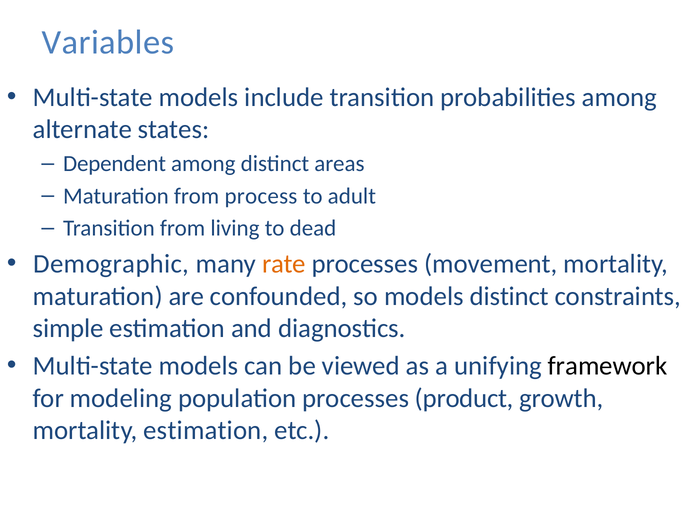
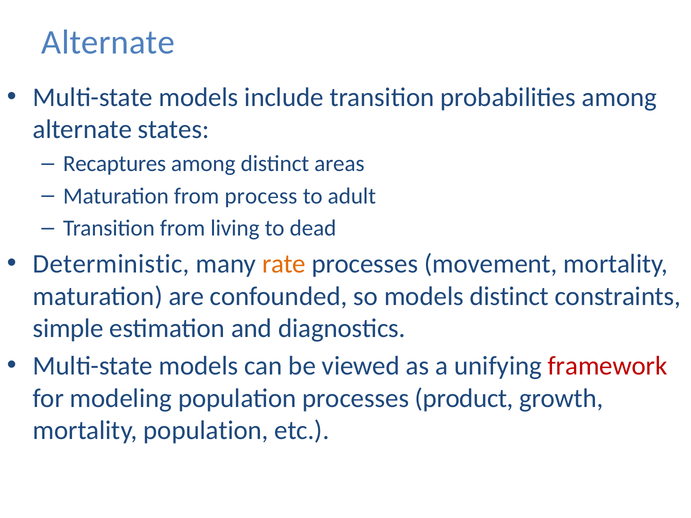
Variables at (108, 42): Variables -> Alternate
Dependent: Dependent -> Recaptures
Demographic: Demographic -> Deterministic
framework colour: black -> red
mortality estimation: estimation -> population
